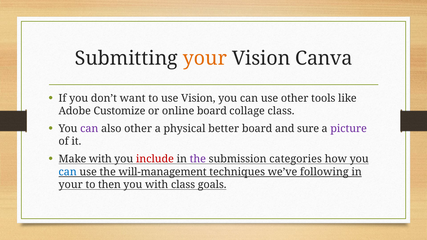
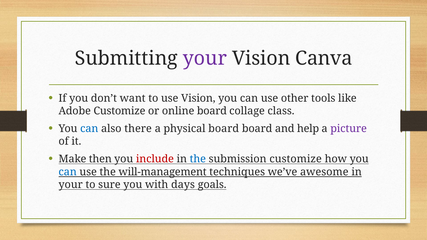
your at (205, 59) colour: orange -> purple
can at (89, 129) colour: purple -> blue
also other: other -> there
physical better: better -> board
sure: sure -> help
Make with: with -> then
the at (198, 159) colour: purple -> blue
submission categories: categories -> customize
following: following -> awesome
then: then -> sure
with class: class -> days
